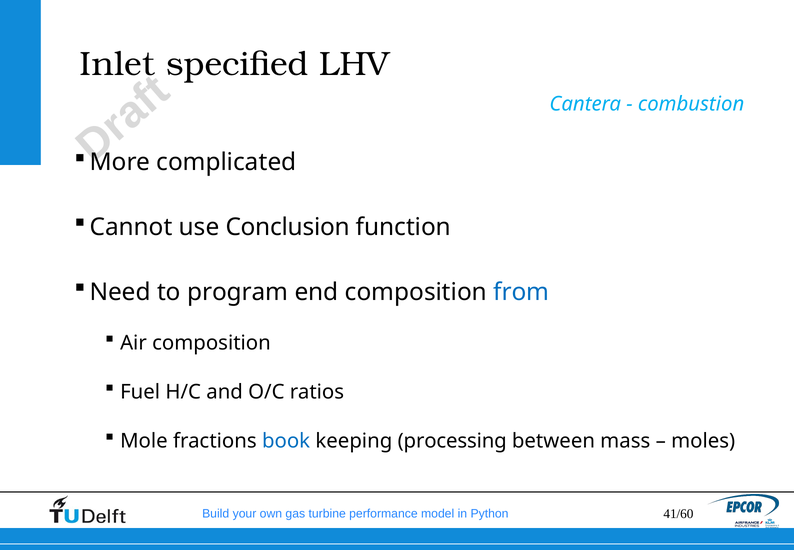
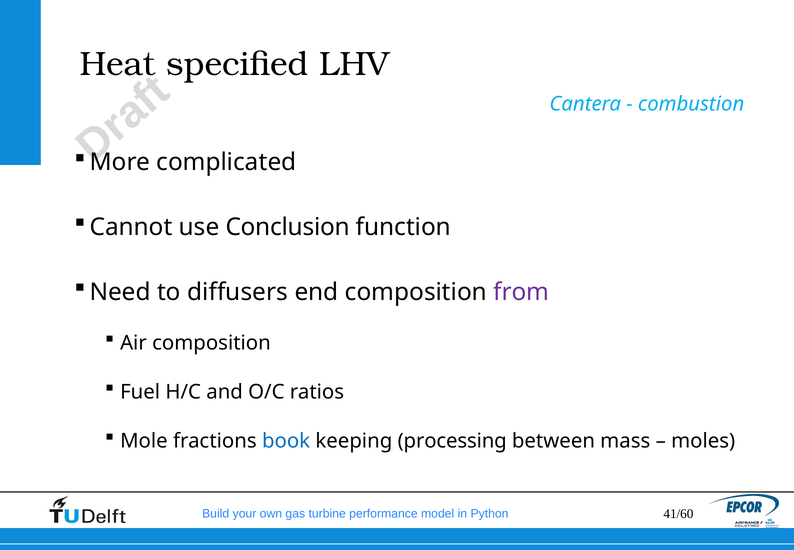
Inlet: Inlet -> Heat
program: program -> diffusers
from colour: blue -> purple
